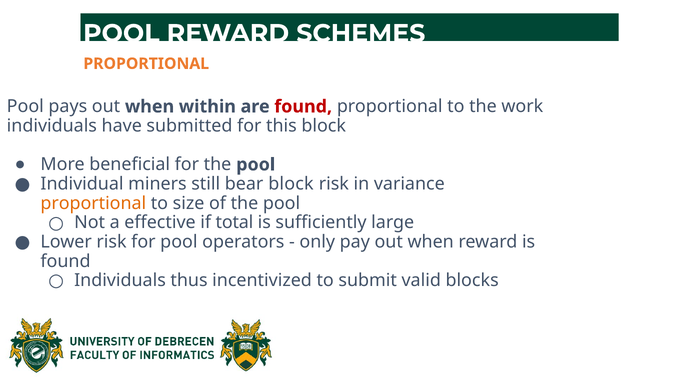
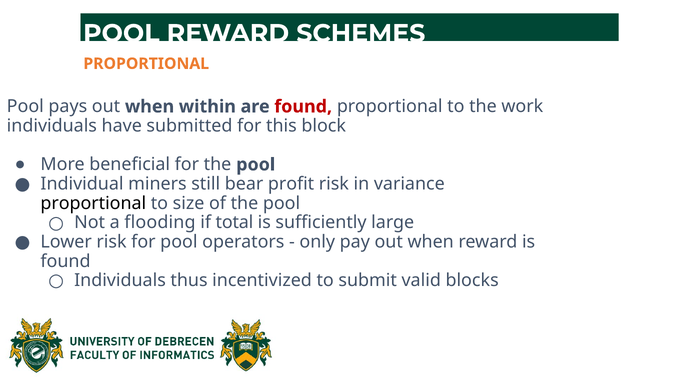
bear block: block -> profit
proportional at (93, 203) colour: orange -> black
effective: effective -> flooding
